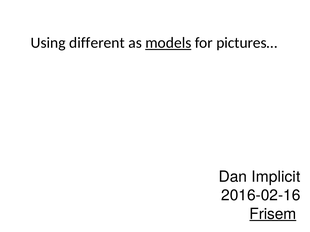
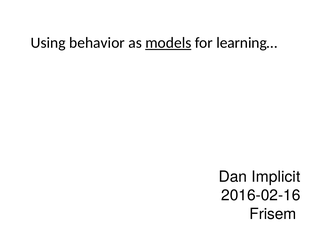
different: different -> behavior
pictures…: pictures… -> learning…
Frisem underline: present -> none
